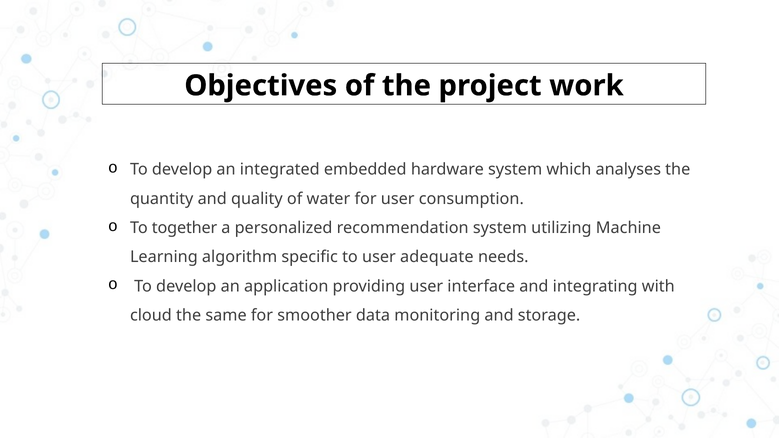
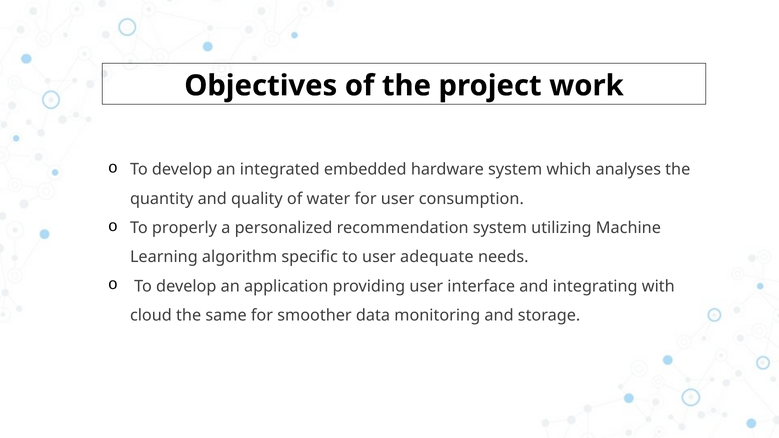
together: together -> properly
